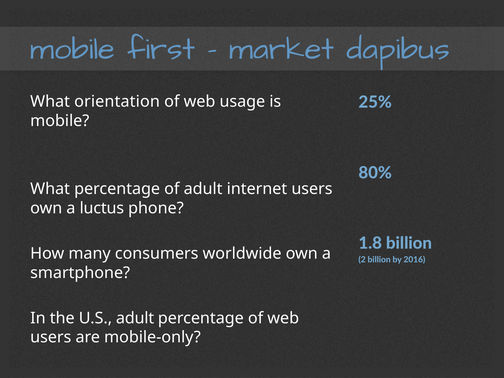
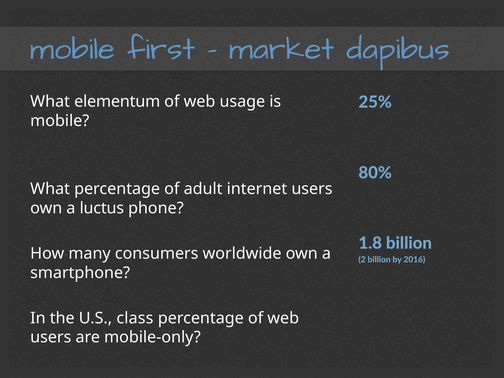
orientation: orientation -> elementum
U.S adult: adult -> class
